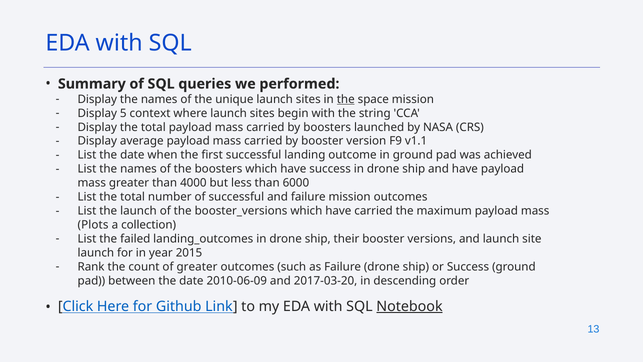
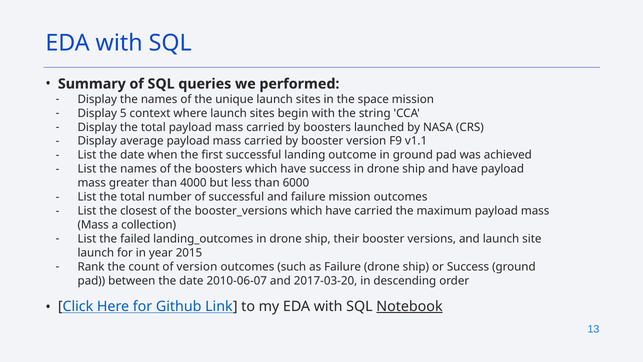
the at (346, 99) underline: present -> none
the launch: launch -> closest
Plots at (93, 225): Plots -> Mass
of greater: greater -> version
2010-06-09: 2010-06-09 -> 2010-06-07
